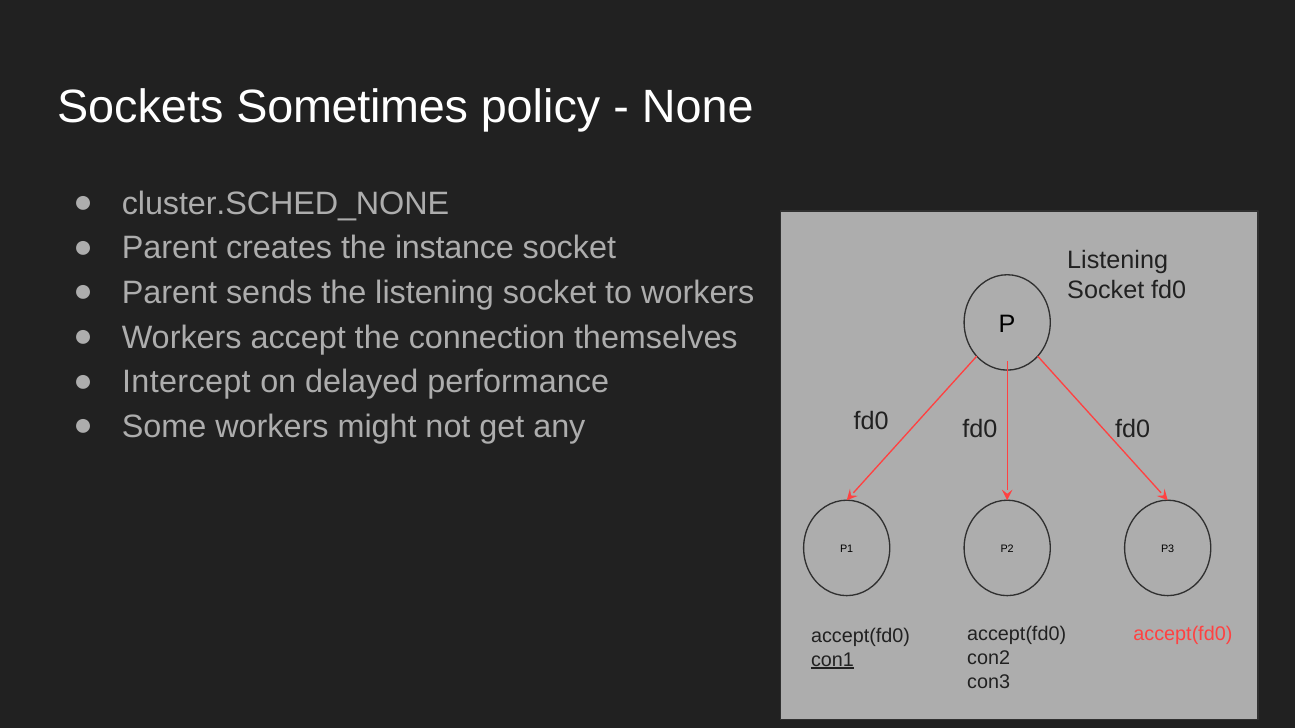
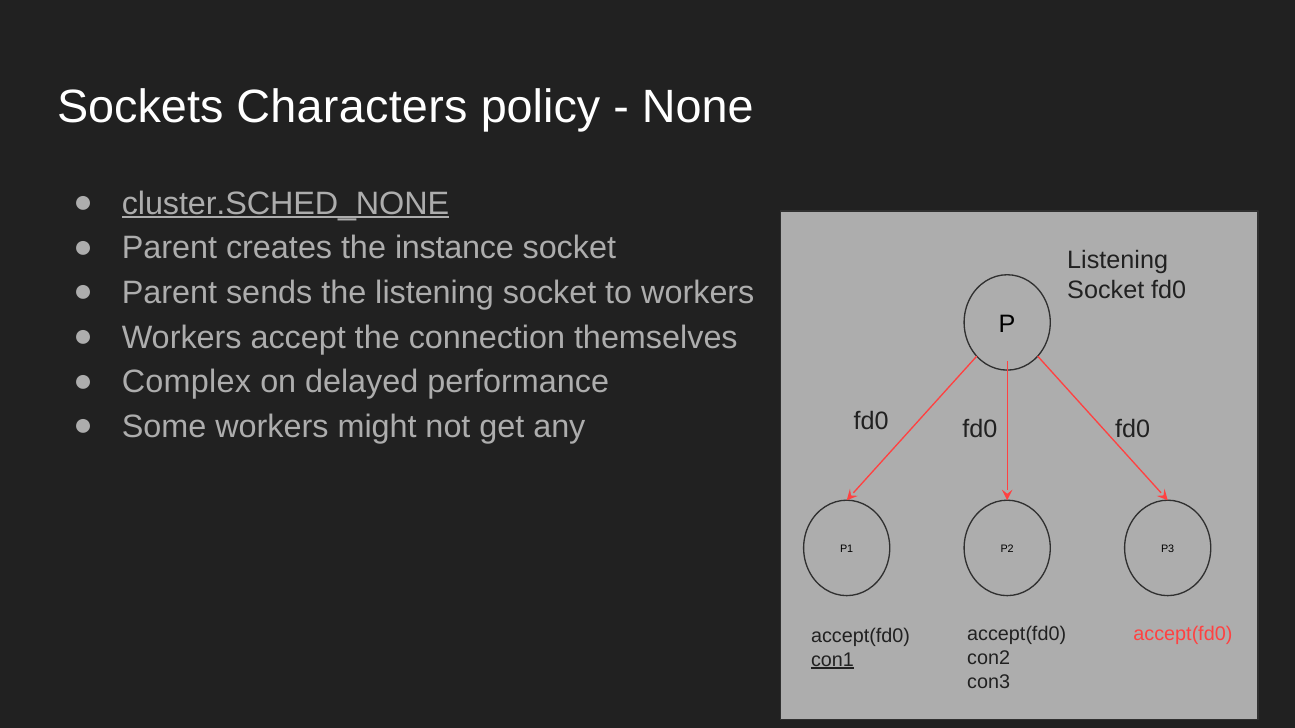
Sometimes: Sometimes -> Characters
cluster.SCHED_NONE underline: none -> present
Intercept: Intercept -> Complex
